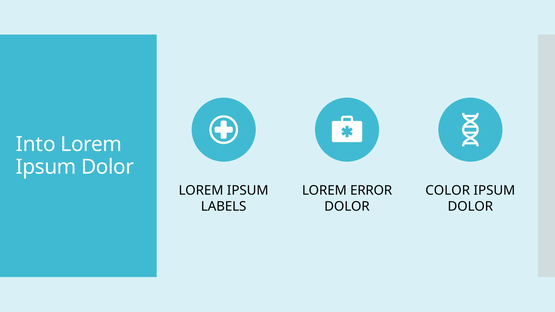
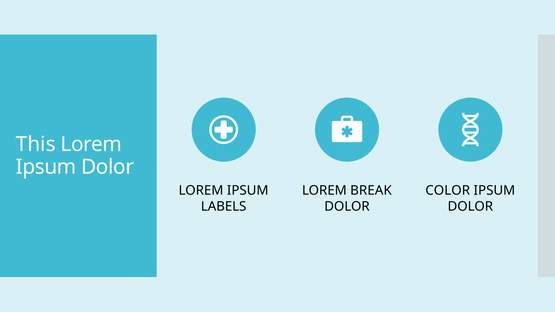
Into: Into -> This
ERROR: ERROR -> BREAK
